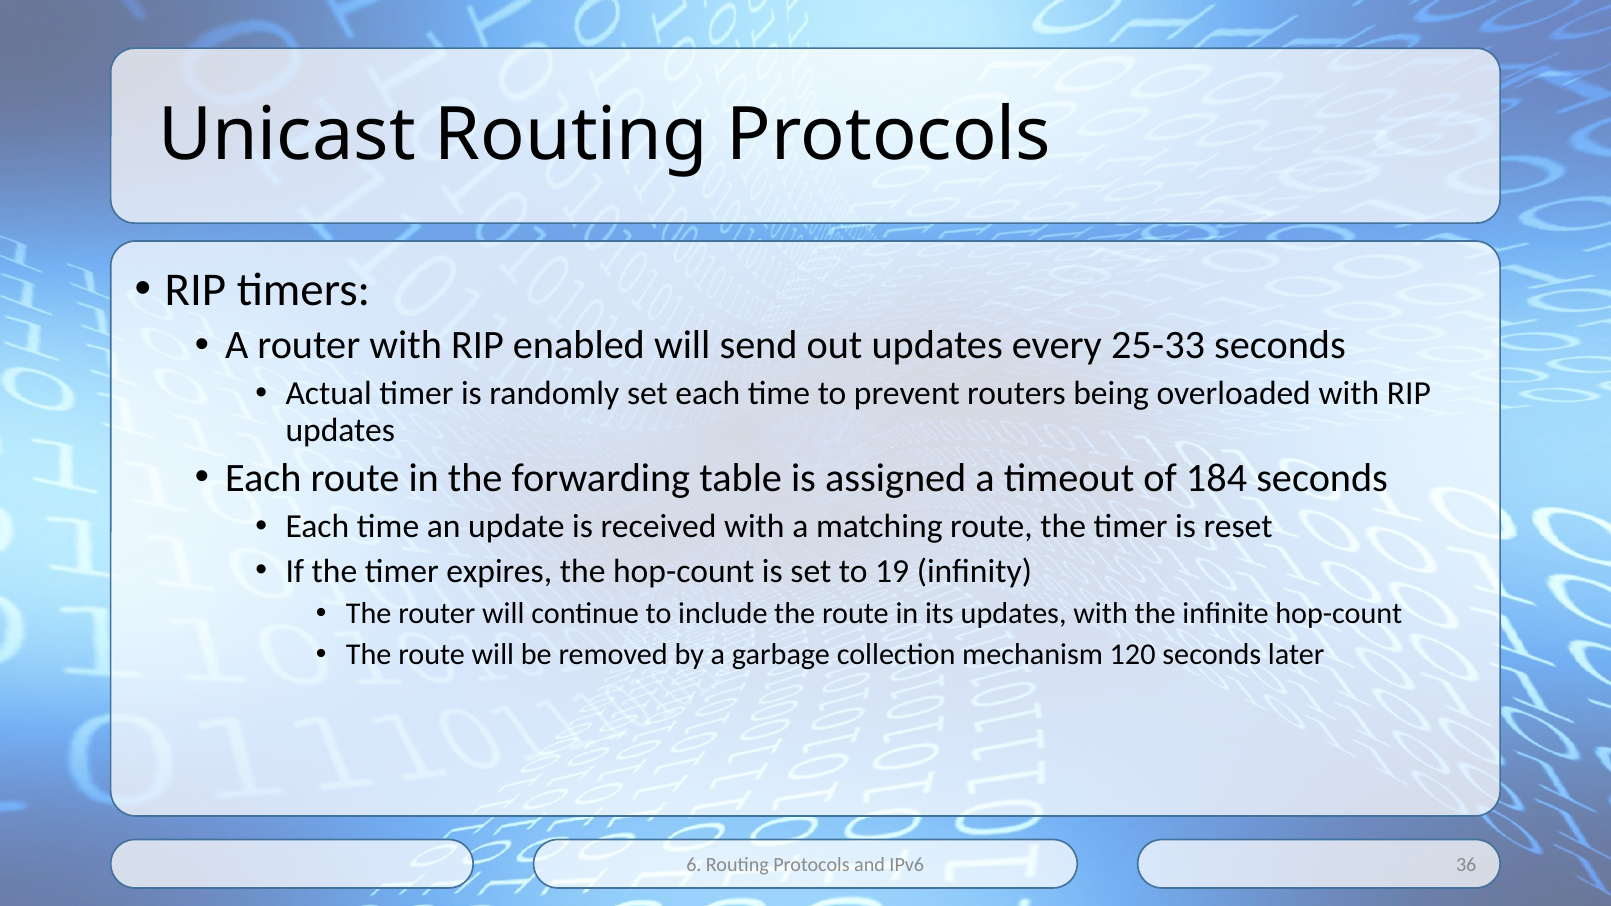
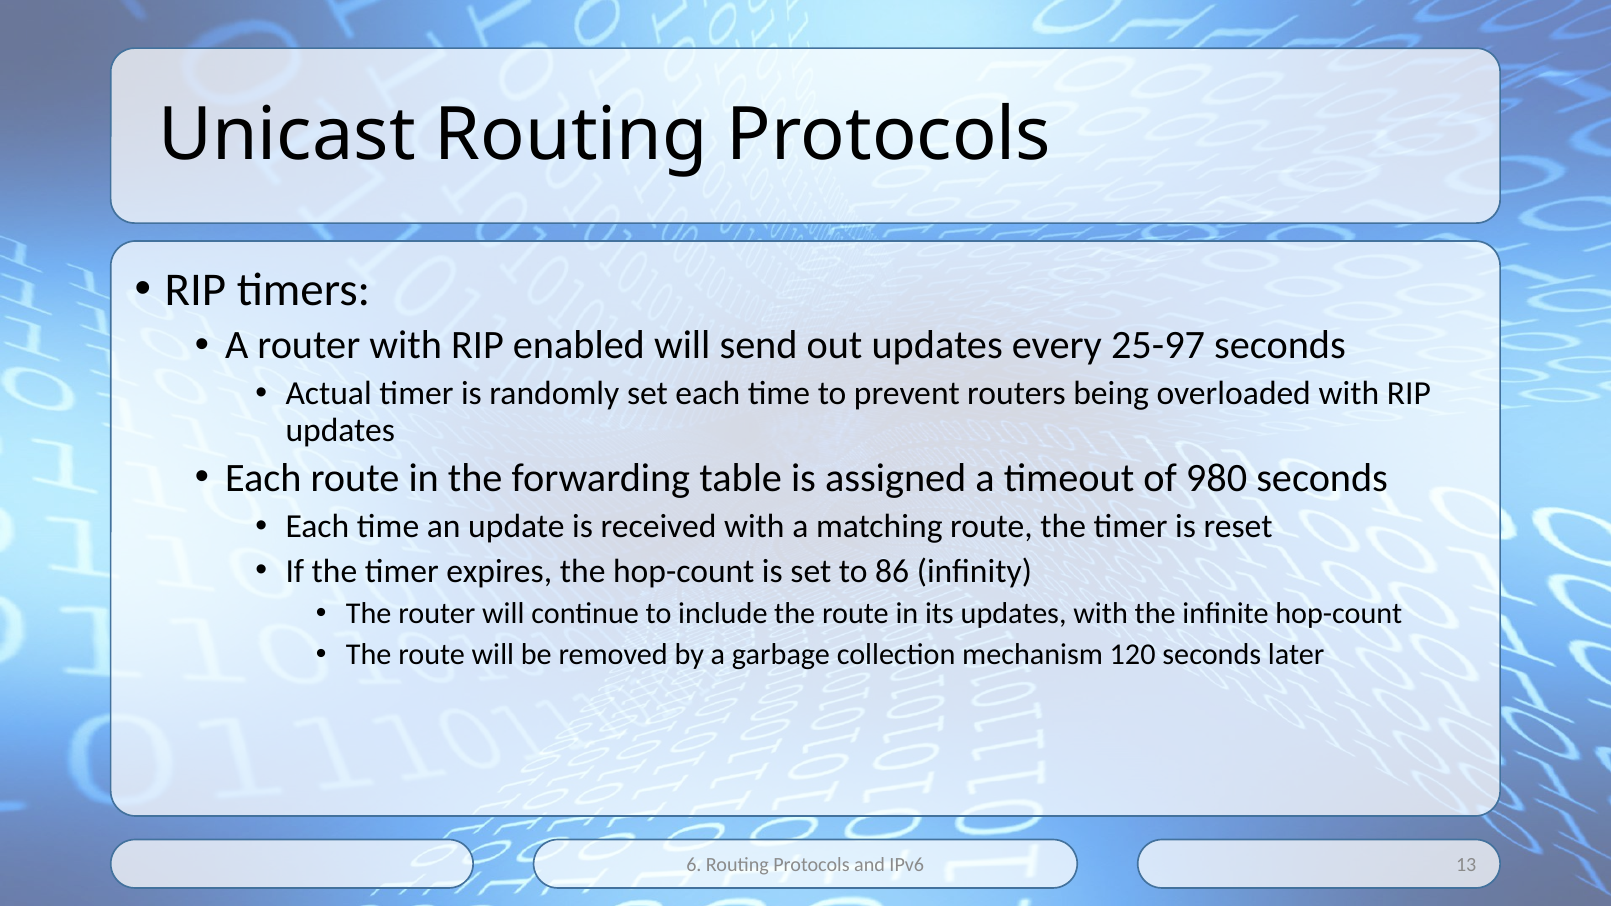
25-33: 25-33 -> 25-97
184: 184 -> 980
19: 19 -> 86
36: 36 -> 13
